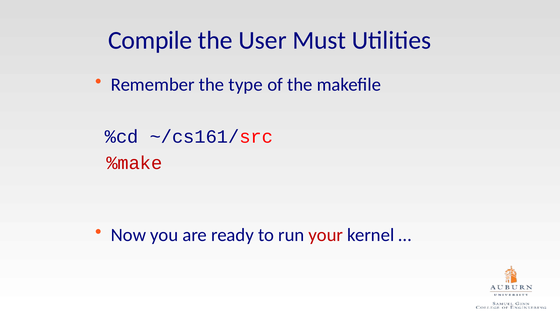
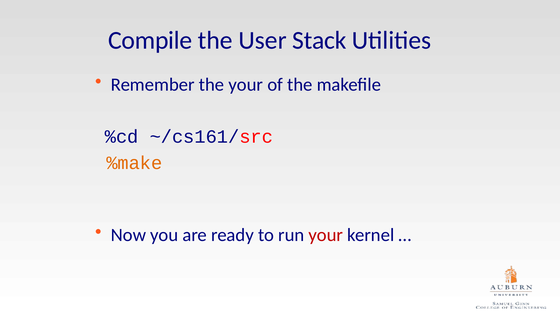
Must: Must -> Stack
the type: type -> your
%make colour: red -> orange
